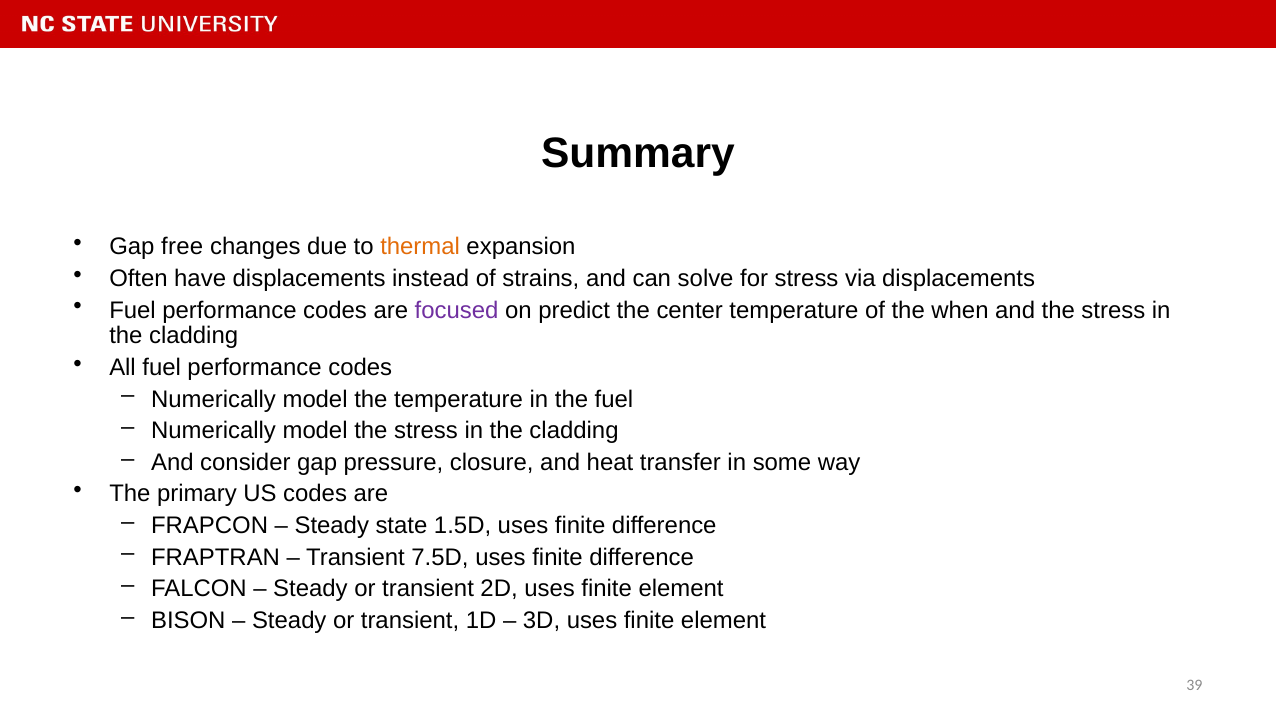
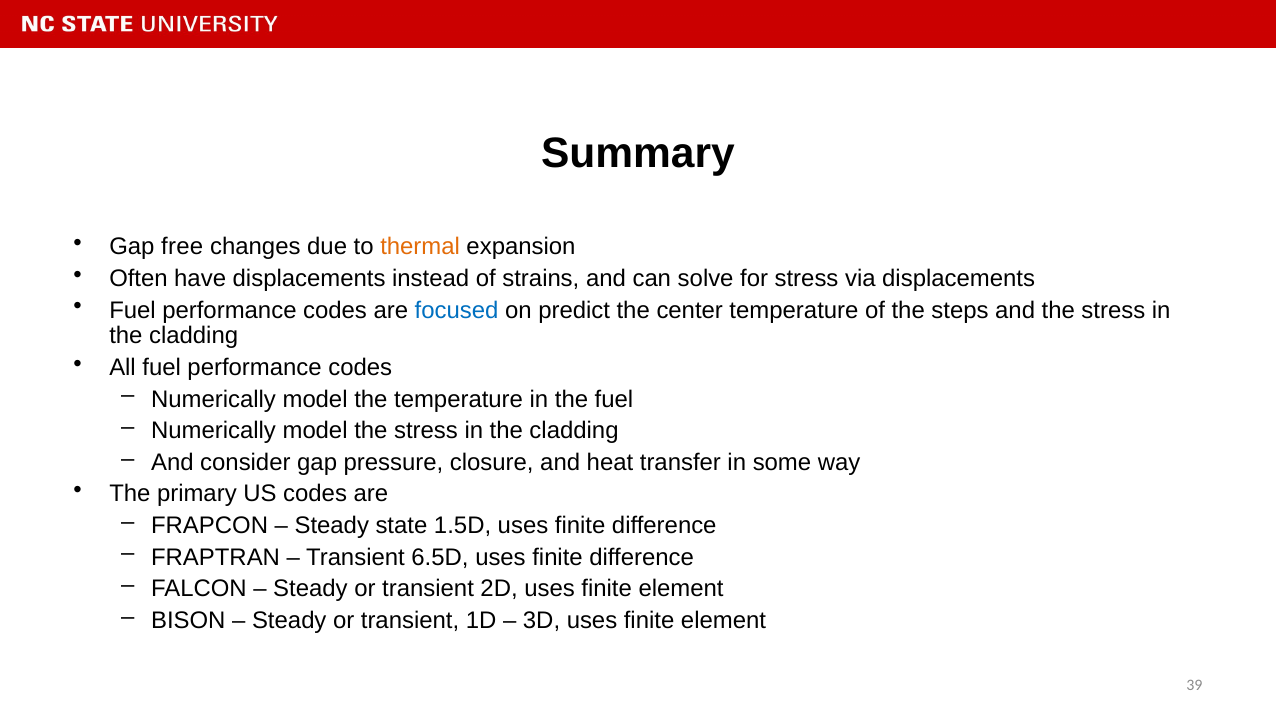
focused colour: purple -> blue
when: when -> steps
7.5D: 7.5D -> 6.5D
